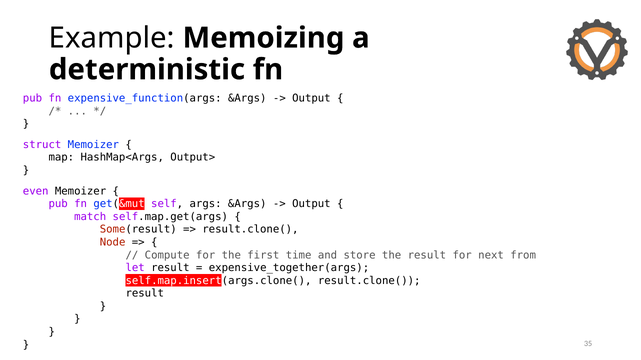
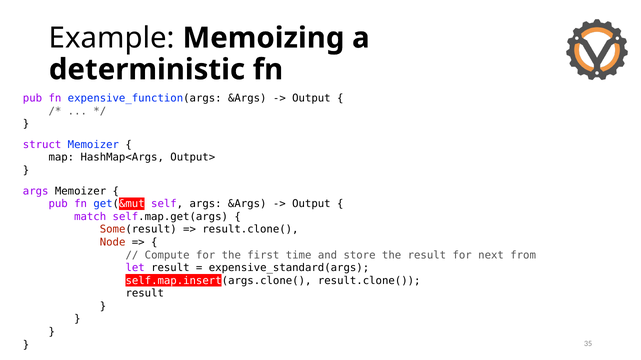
even at (36, 191): even -> args
expensive_together(args: expensive_together(args -> expensive_standard(args
